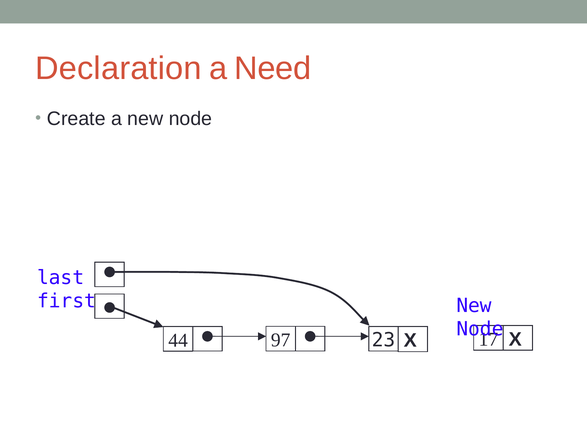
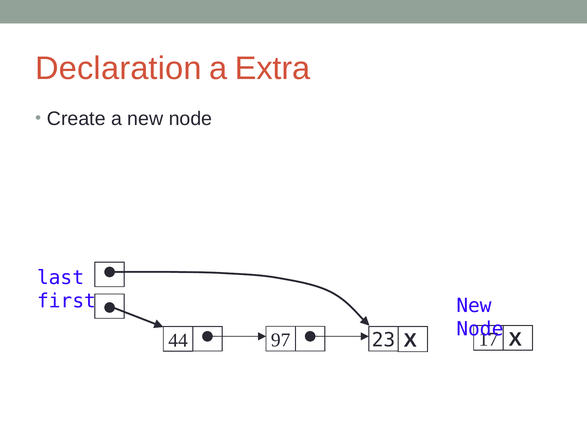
Need: Need -> Extra
